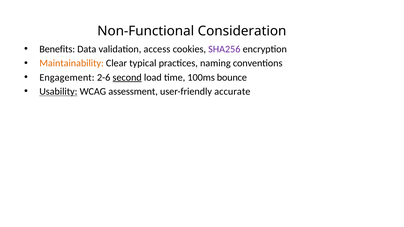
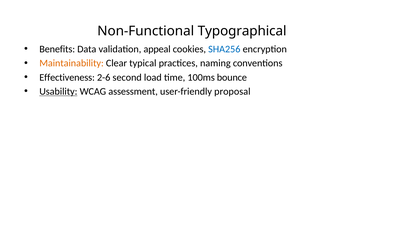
Consideration: Consideration -> Typographical
access: access -> appeal
SHA256 colour: purple -> blue
Engagement: Engagement -> Effectiveness
second underline: present -> none
accurate: accurate -> proposal
